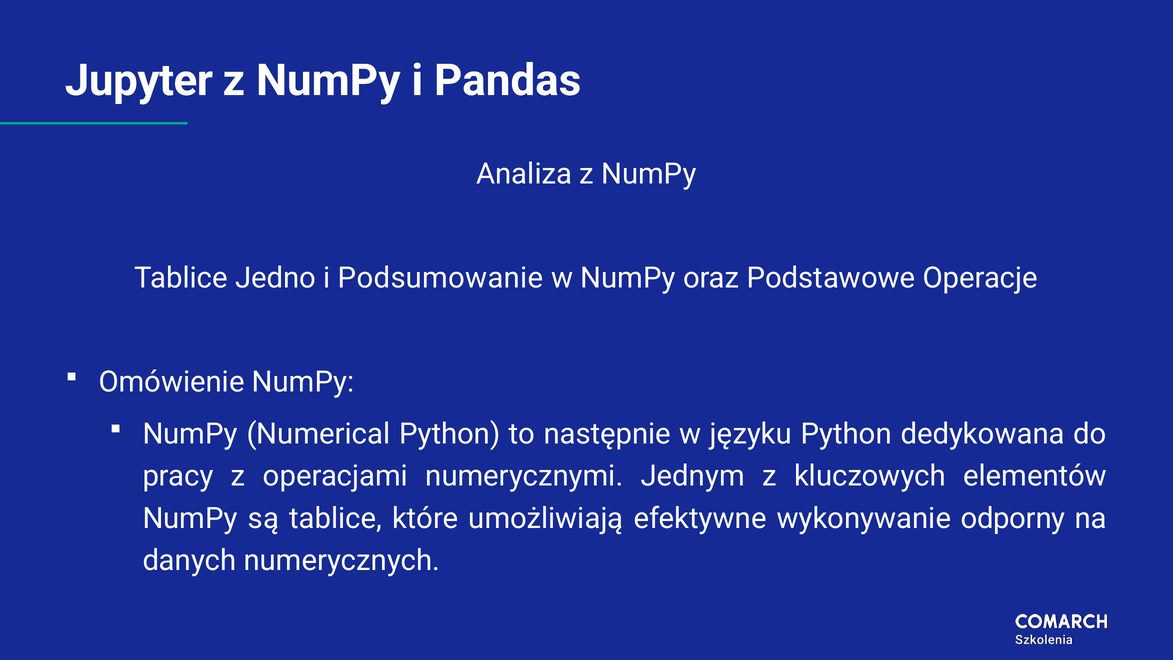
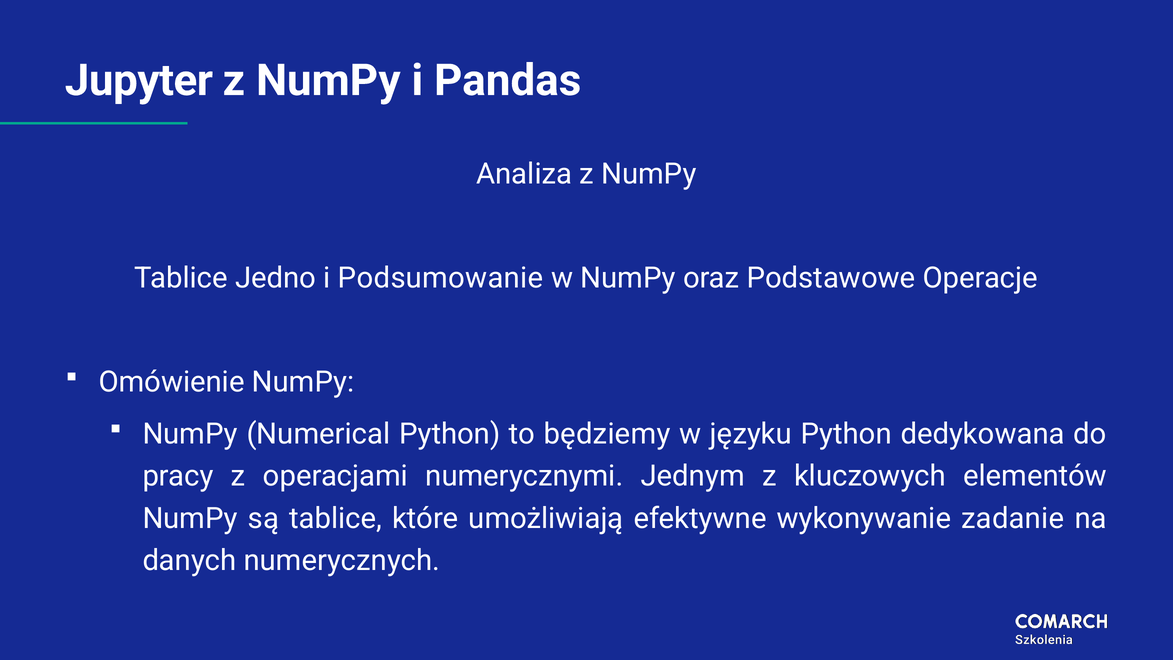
następnie: następnie -> będziemy
odporny: odporny -> zadanie
